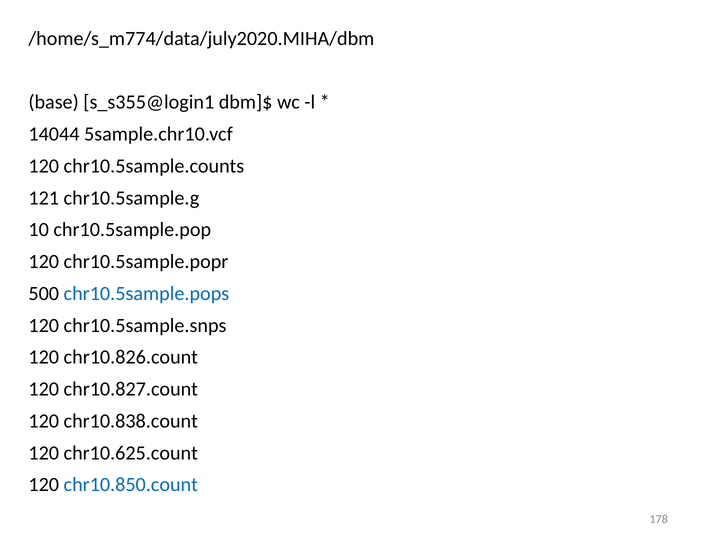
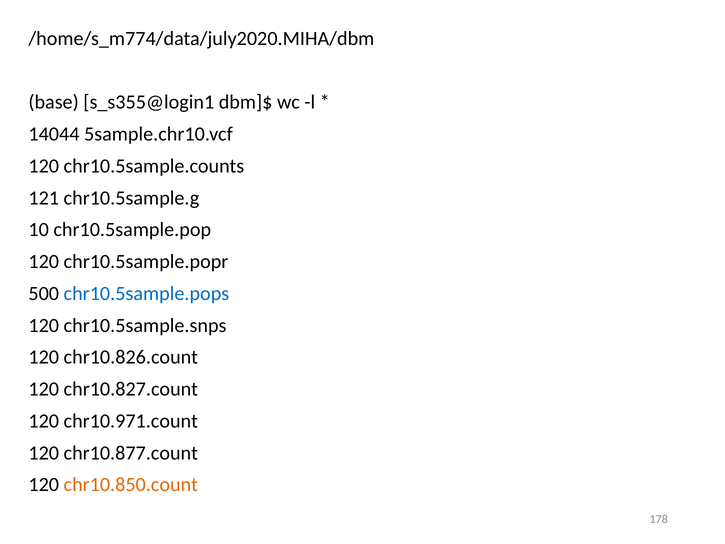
chr10.838.count: chr10.838.count -> chr10.971.count
chr10.625.count: chr10.625.count -> chr10.877.count
chr10.850.count colour: blue -> orange
